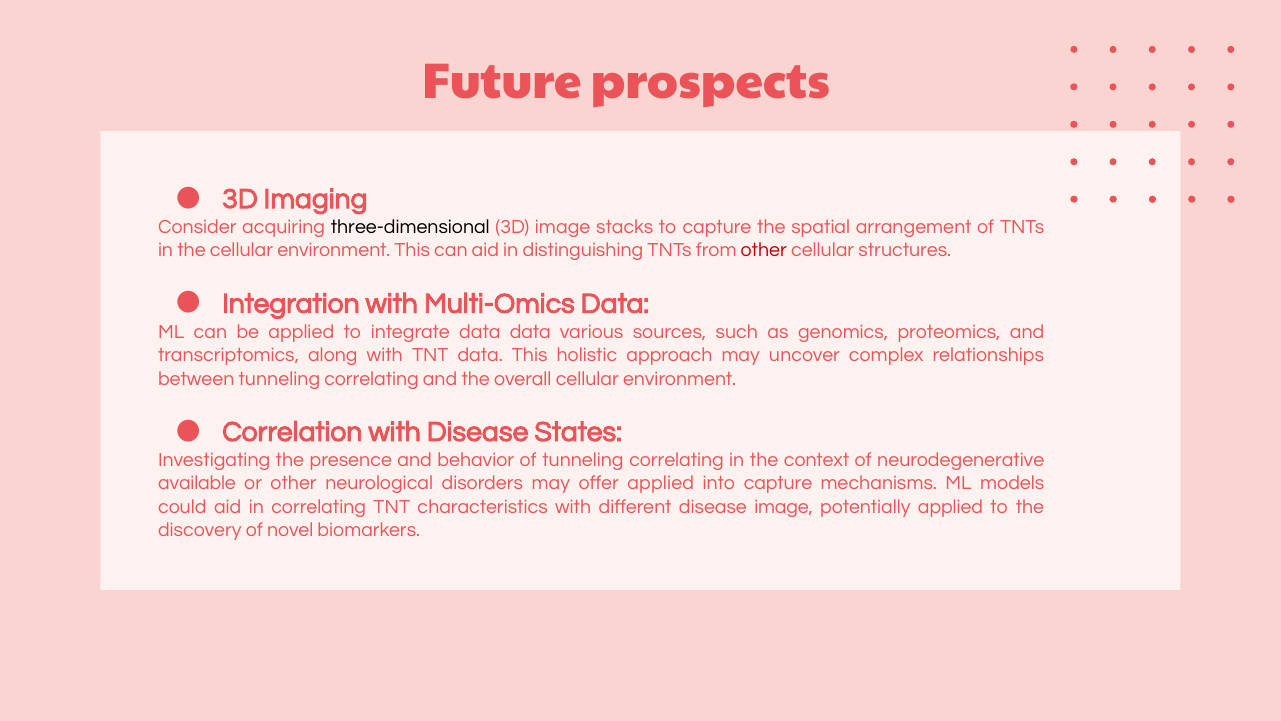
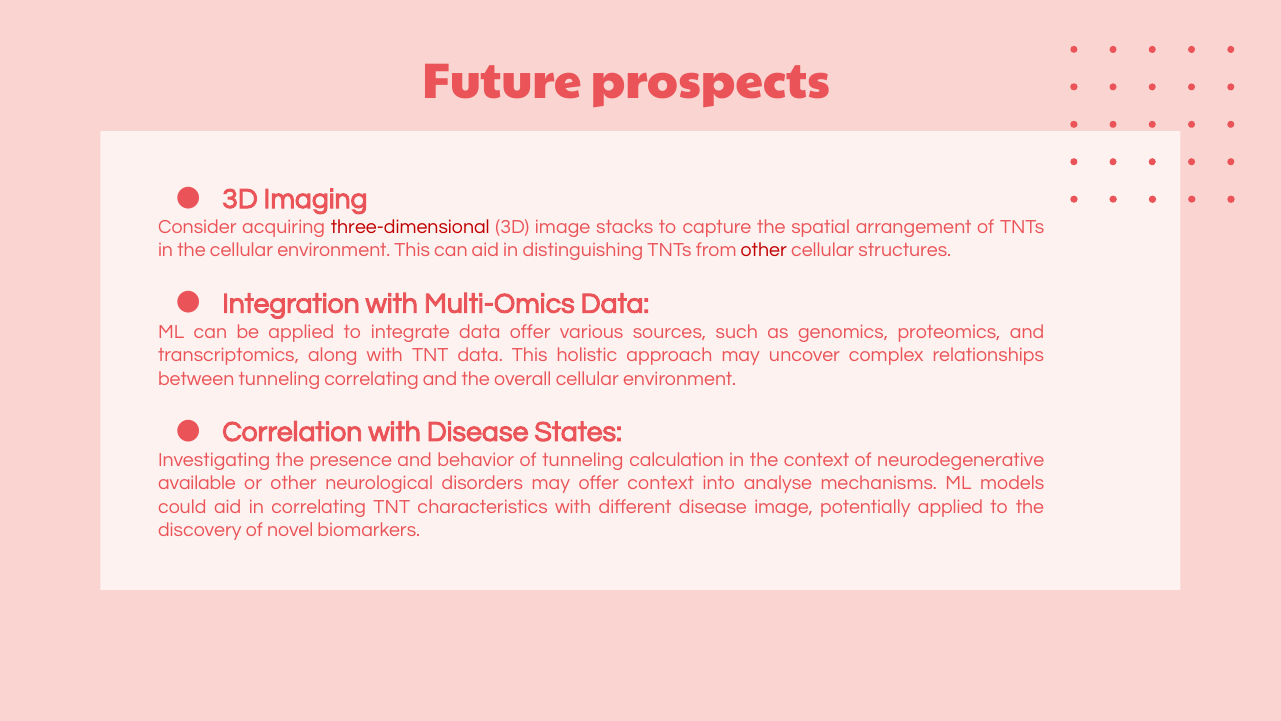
three-dimensional colour: black -> red
data data: data -> offer
of tunneling correlating: correlating -> calculation
offer applied: applied -> context
into capture: capture -> analyse
